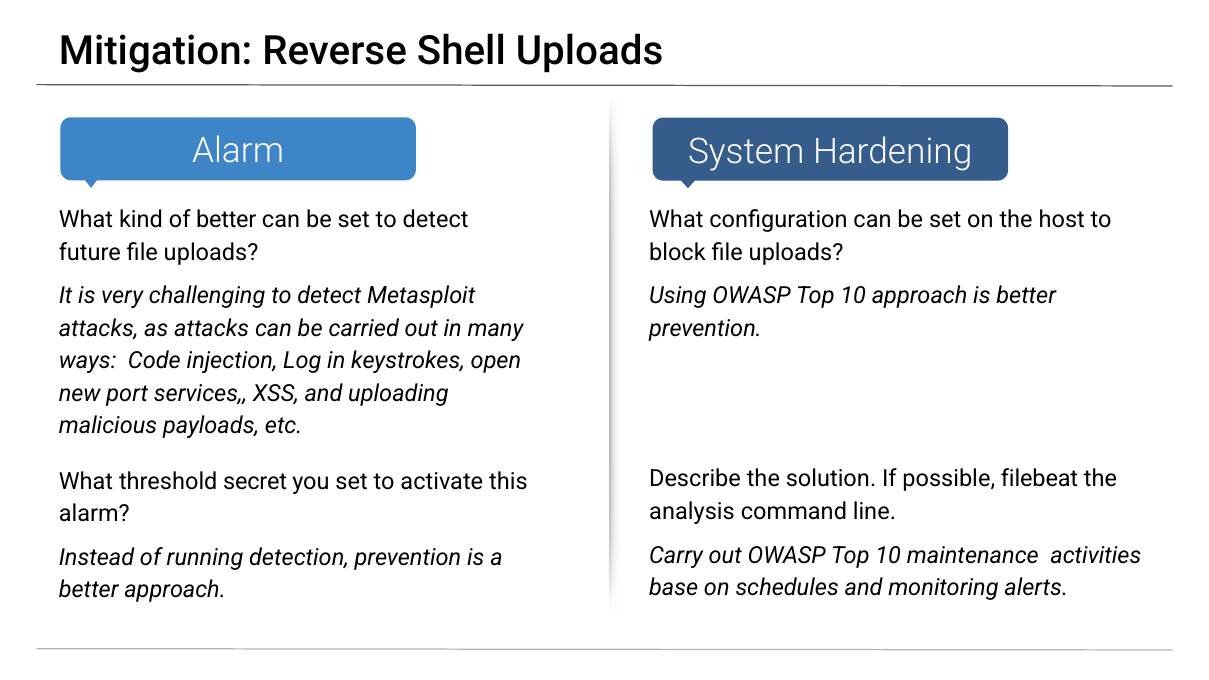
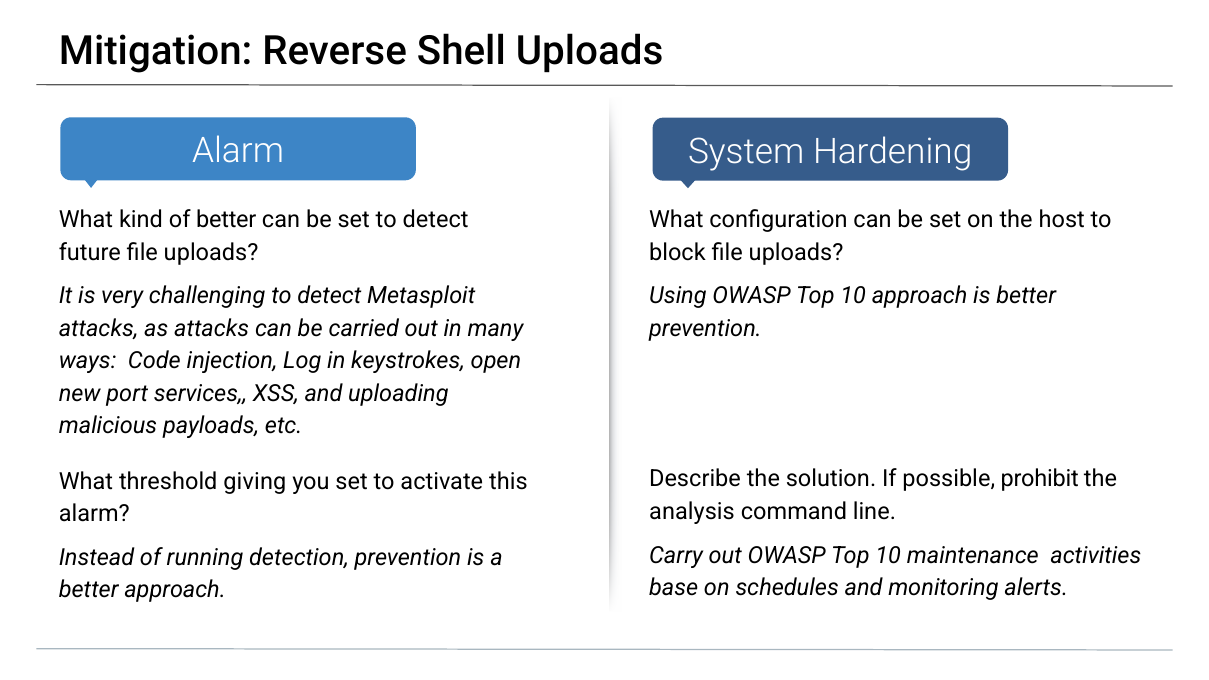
filebeat: filebeat -> prohibit
secret: secret -> giving
